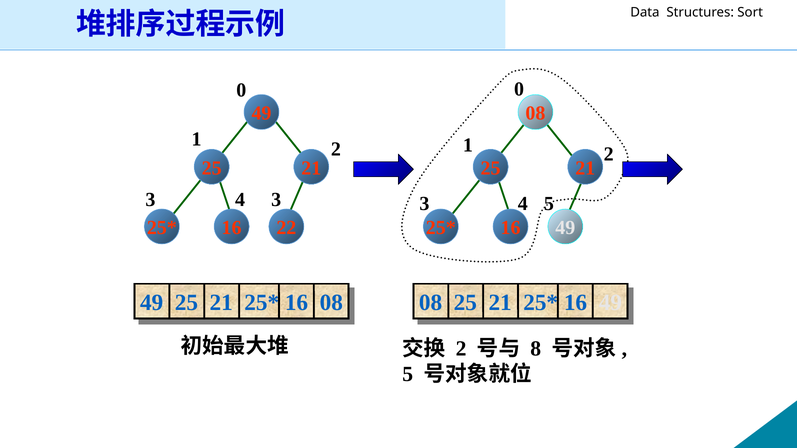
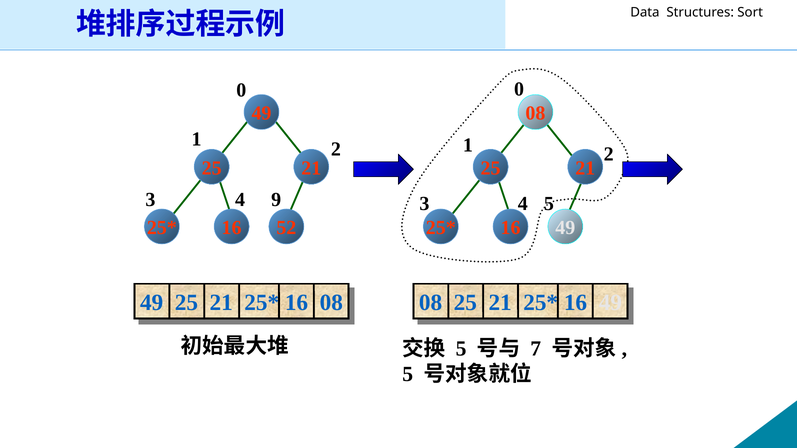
3 4 3: 3 -> 9
22: 22 -> 52
2 at (461, 349): 2 -> 5
8: 8 -> 7
